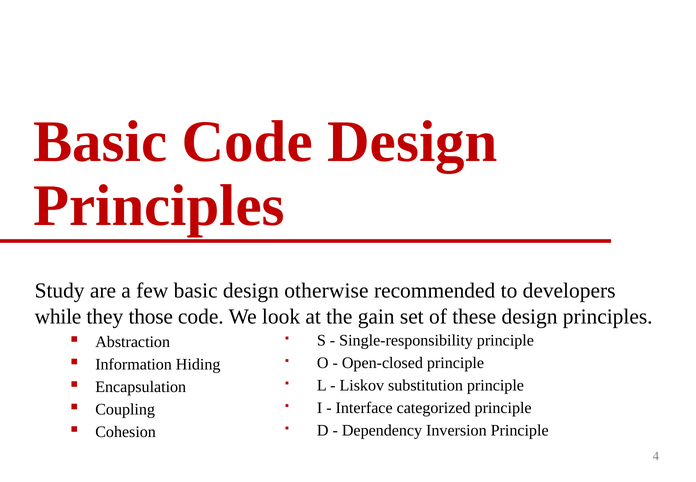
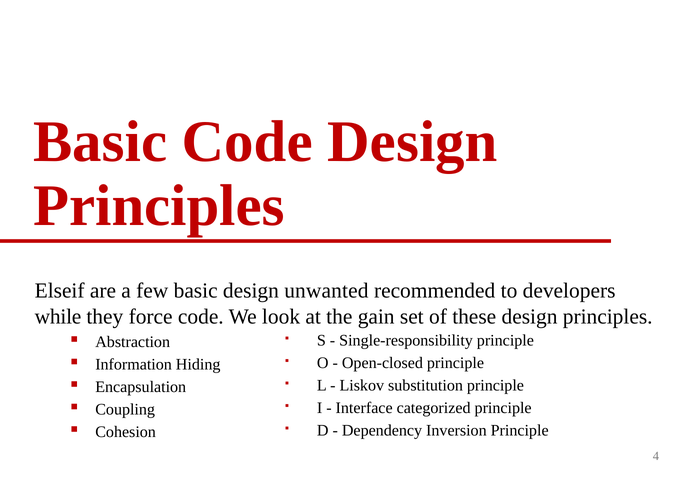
Study: Study -> Elseif
otherwise: otherwise -> unwanted
those: those -> force
